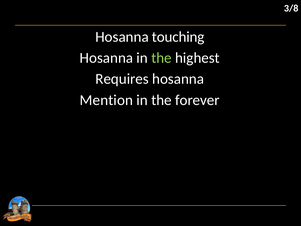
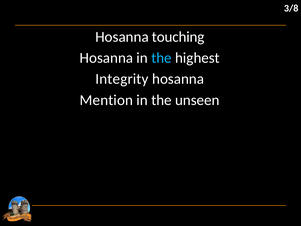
the at (161, 58) colour: light green -> light blue
Requires: Requires -> Integrity
forever: forever -> unseen
